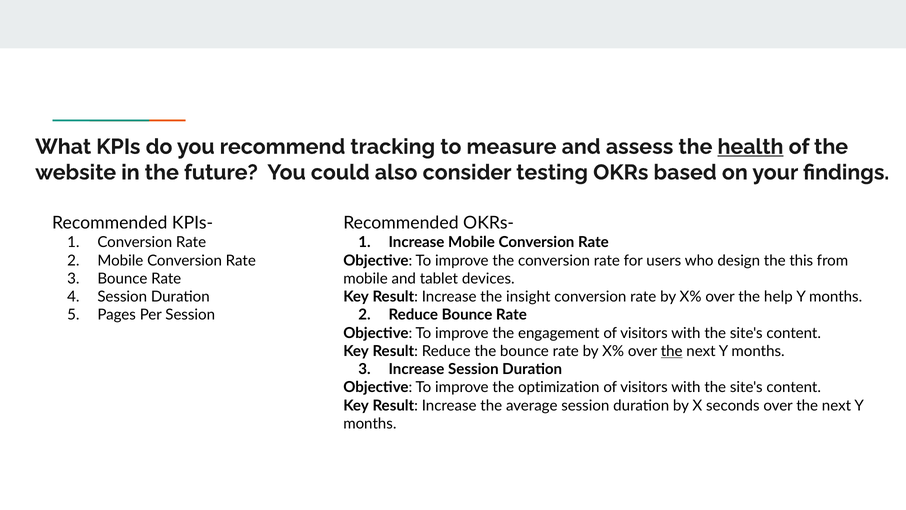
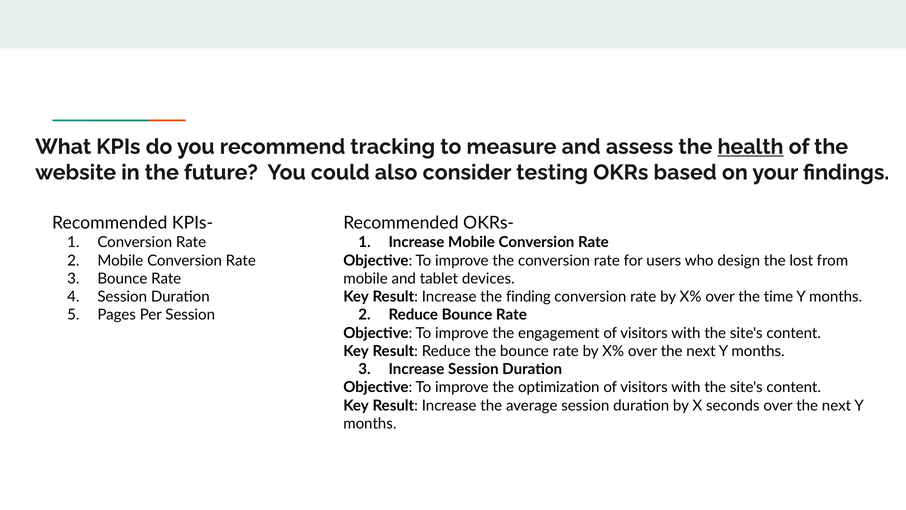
this: this -> lost
insight: insight -> finding
help: help -> time
the at (672, 351) underline: present -> none
